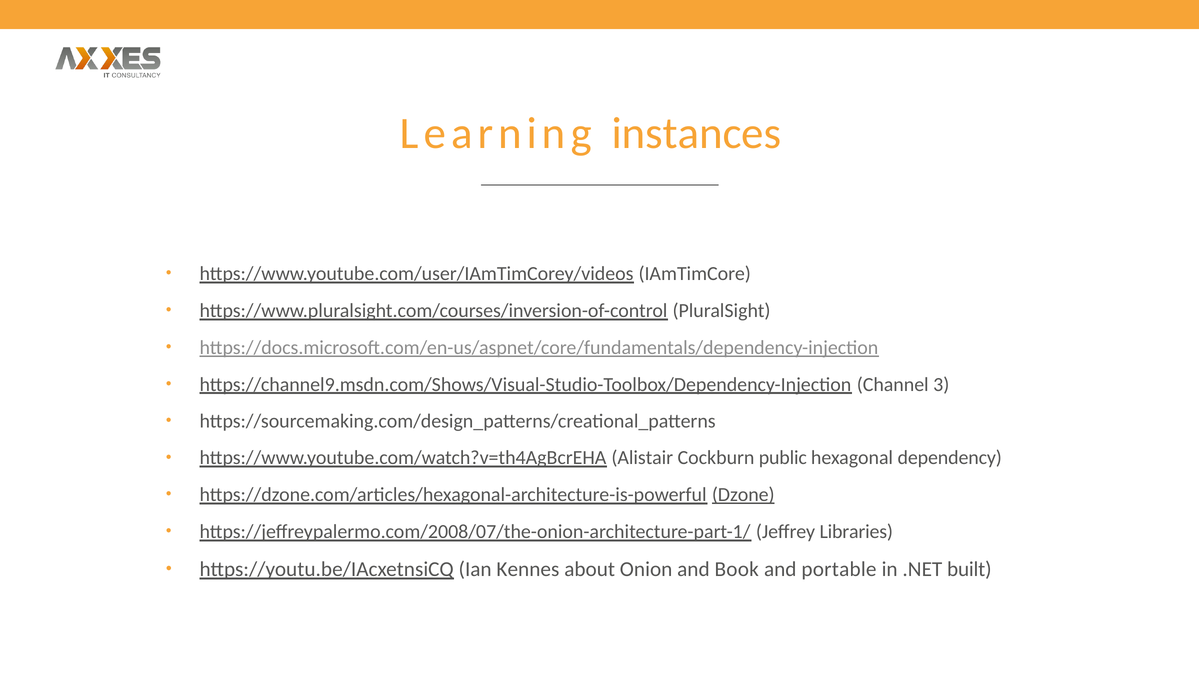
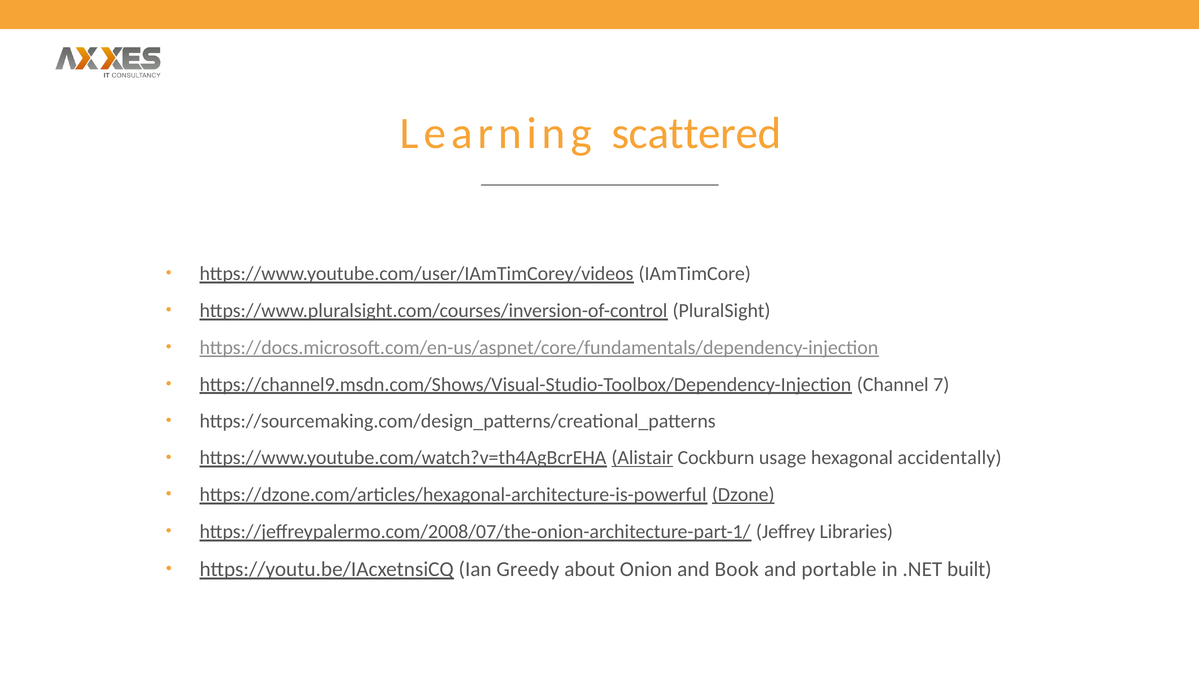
instances: instances -> scattered
3: 3 -> 7
Alistair underline: none -> present
public: public -> usage
dependency: dependency -> accidentally
Kennes: Kennes -> Greedy
